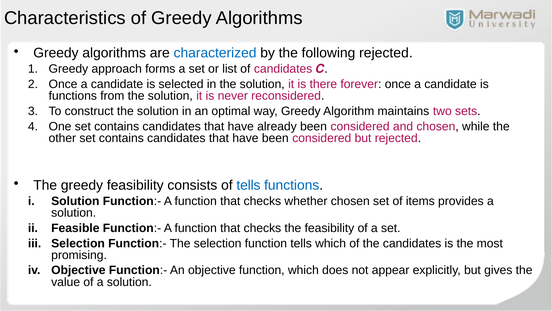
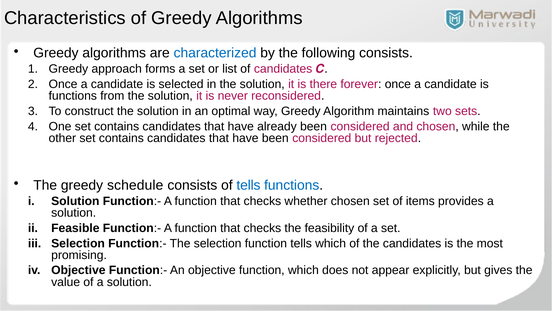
following rejected: rejected -> consists
greedy feasibility: feasibility -> schedule
